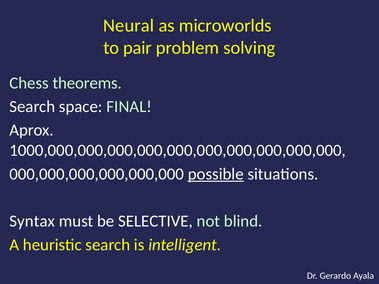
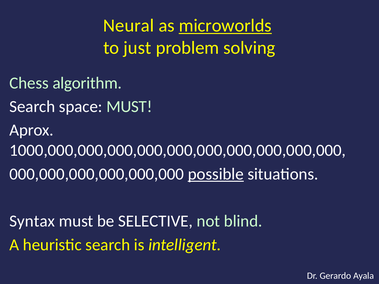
microworlds underline: none -> present
pair: pair -> just
theorems: theorems -> algorithm
space FINAL: FINAL -> MUST
